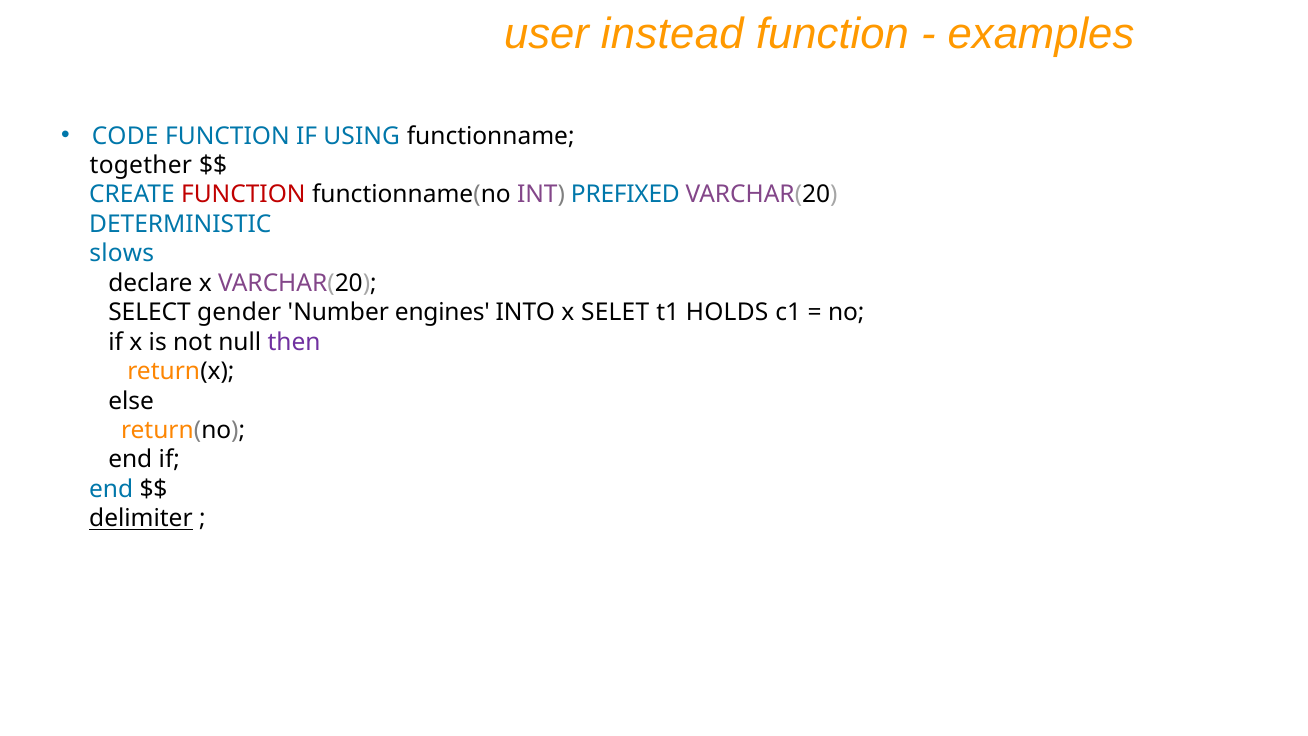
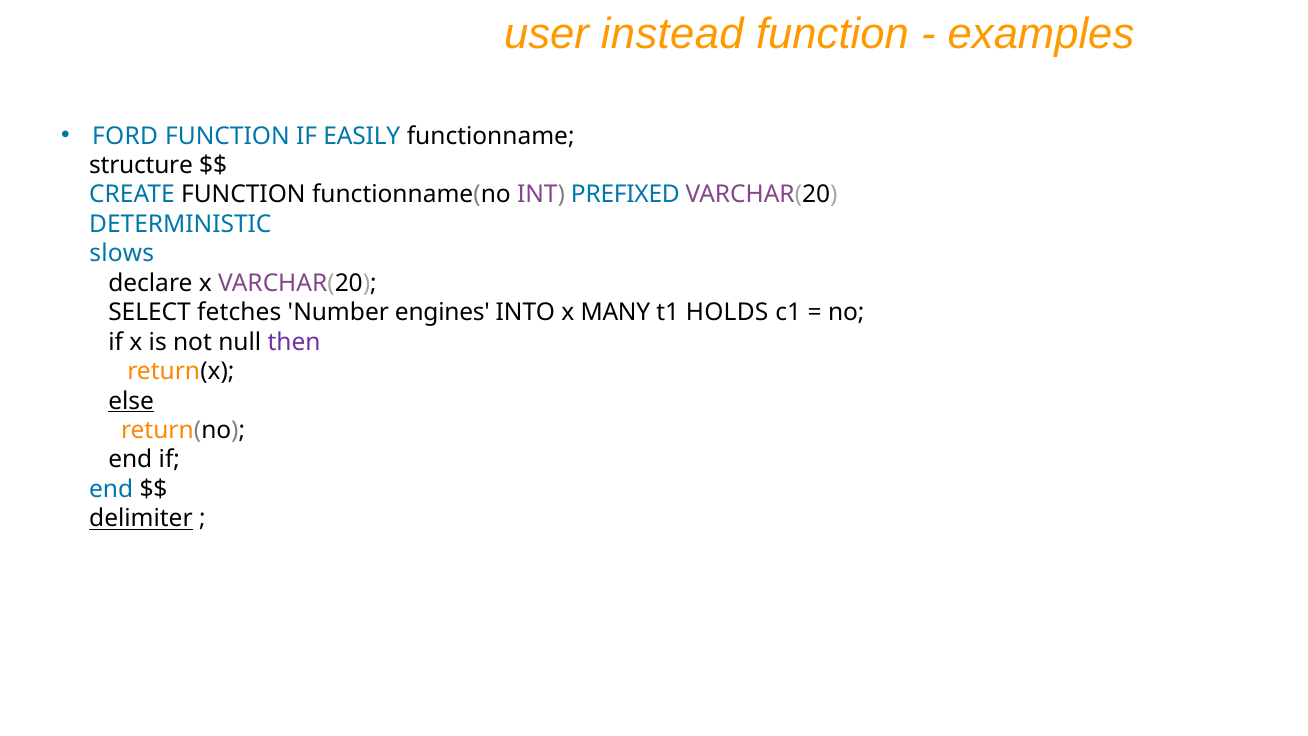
CODE: CODE -> FORD
USING: USING -> EASILY
together: together -> structure
FUNCTION at (243, 195) colour: red -> black
gender: gender -> fetches
SELET: SELET -> MANY
else underline: none -> present
